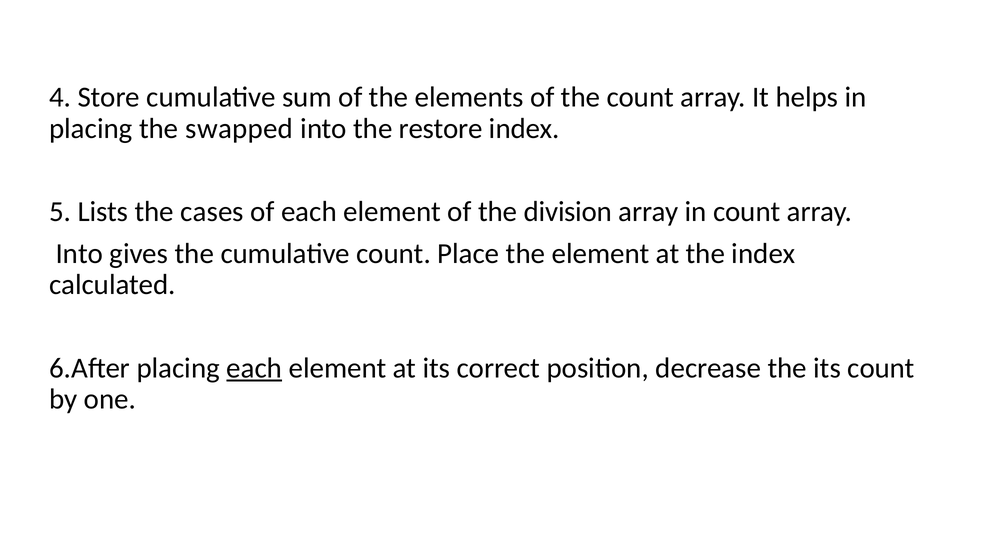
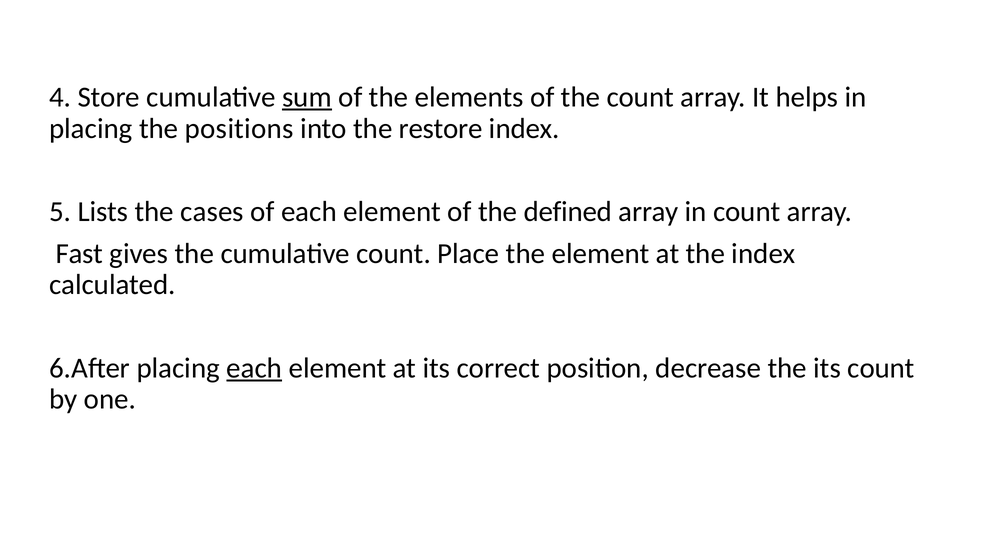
sum underline: none -> present
swapped: swapped -> positions
division: division -> defined
Into at (79, 253): Into -> Fast
